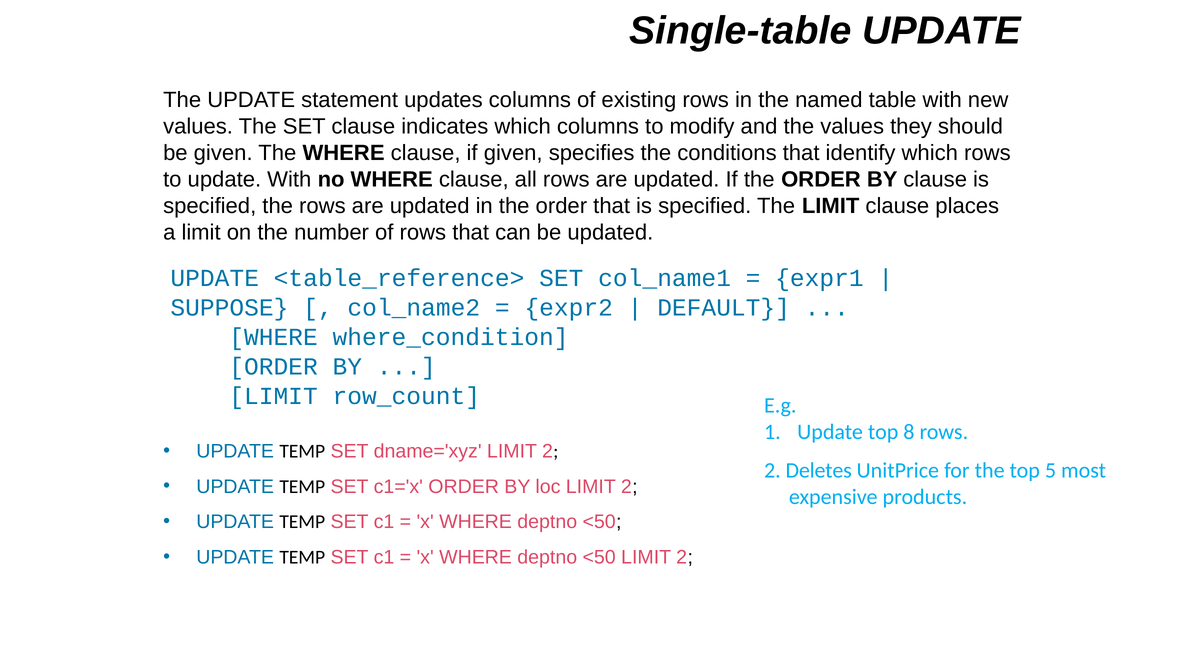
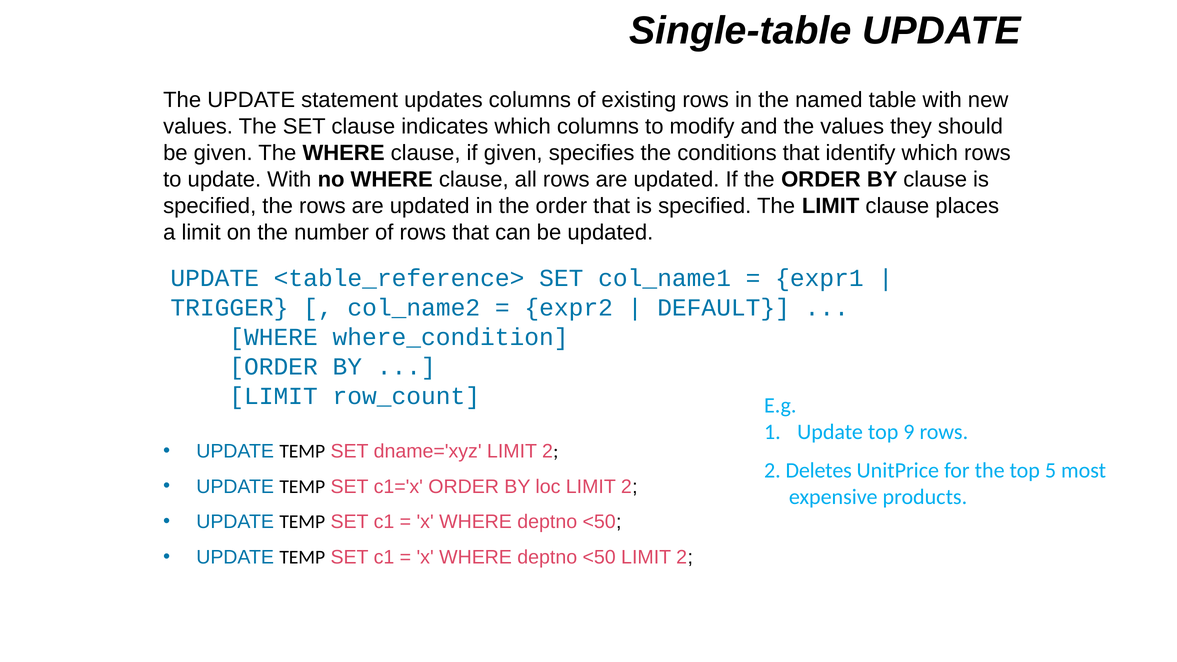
SUPPOSE: SUPPOSE -> TRIGGER
8: 8 -> 9
